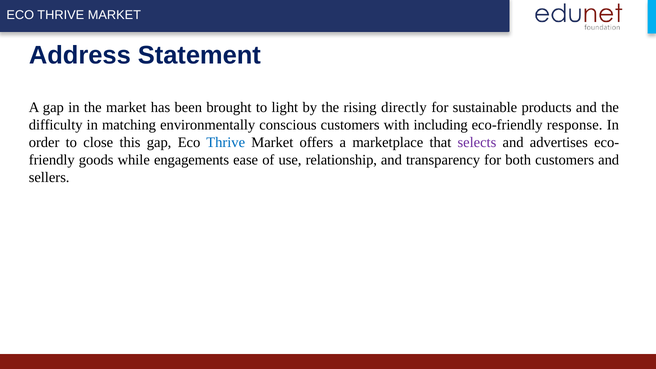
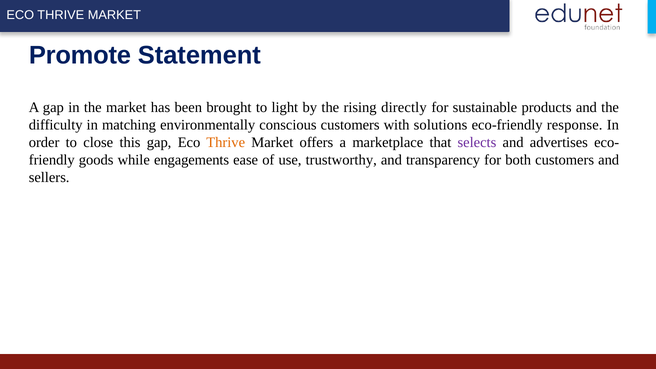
Address: Address -> Promote
including: including -> solutions
Thrive at (226, 143) colour: blue -> orange
relationship: relationship -> trustworthy
